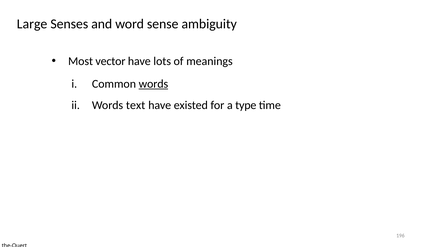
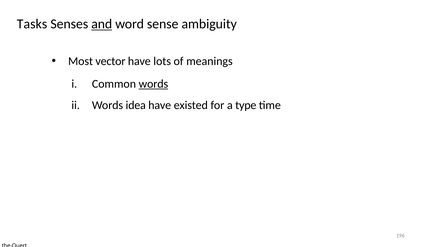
Large: Large -> Tasks
and underline: none -> present
text: text -> idea
